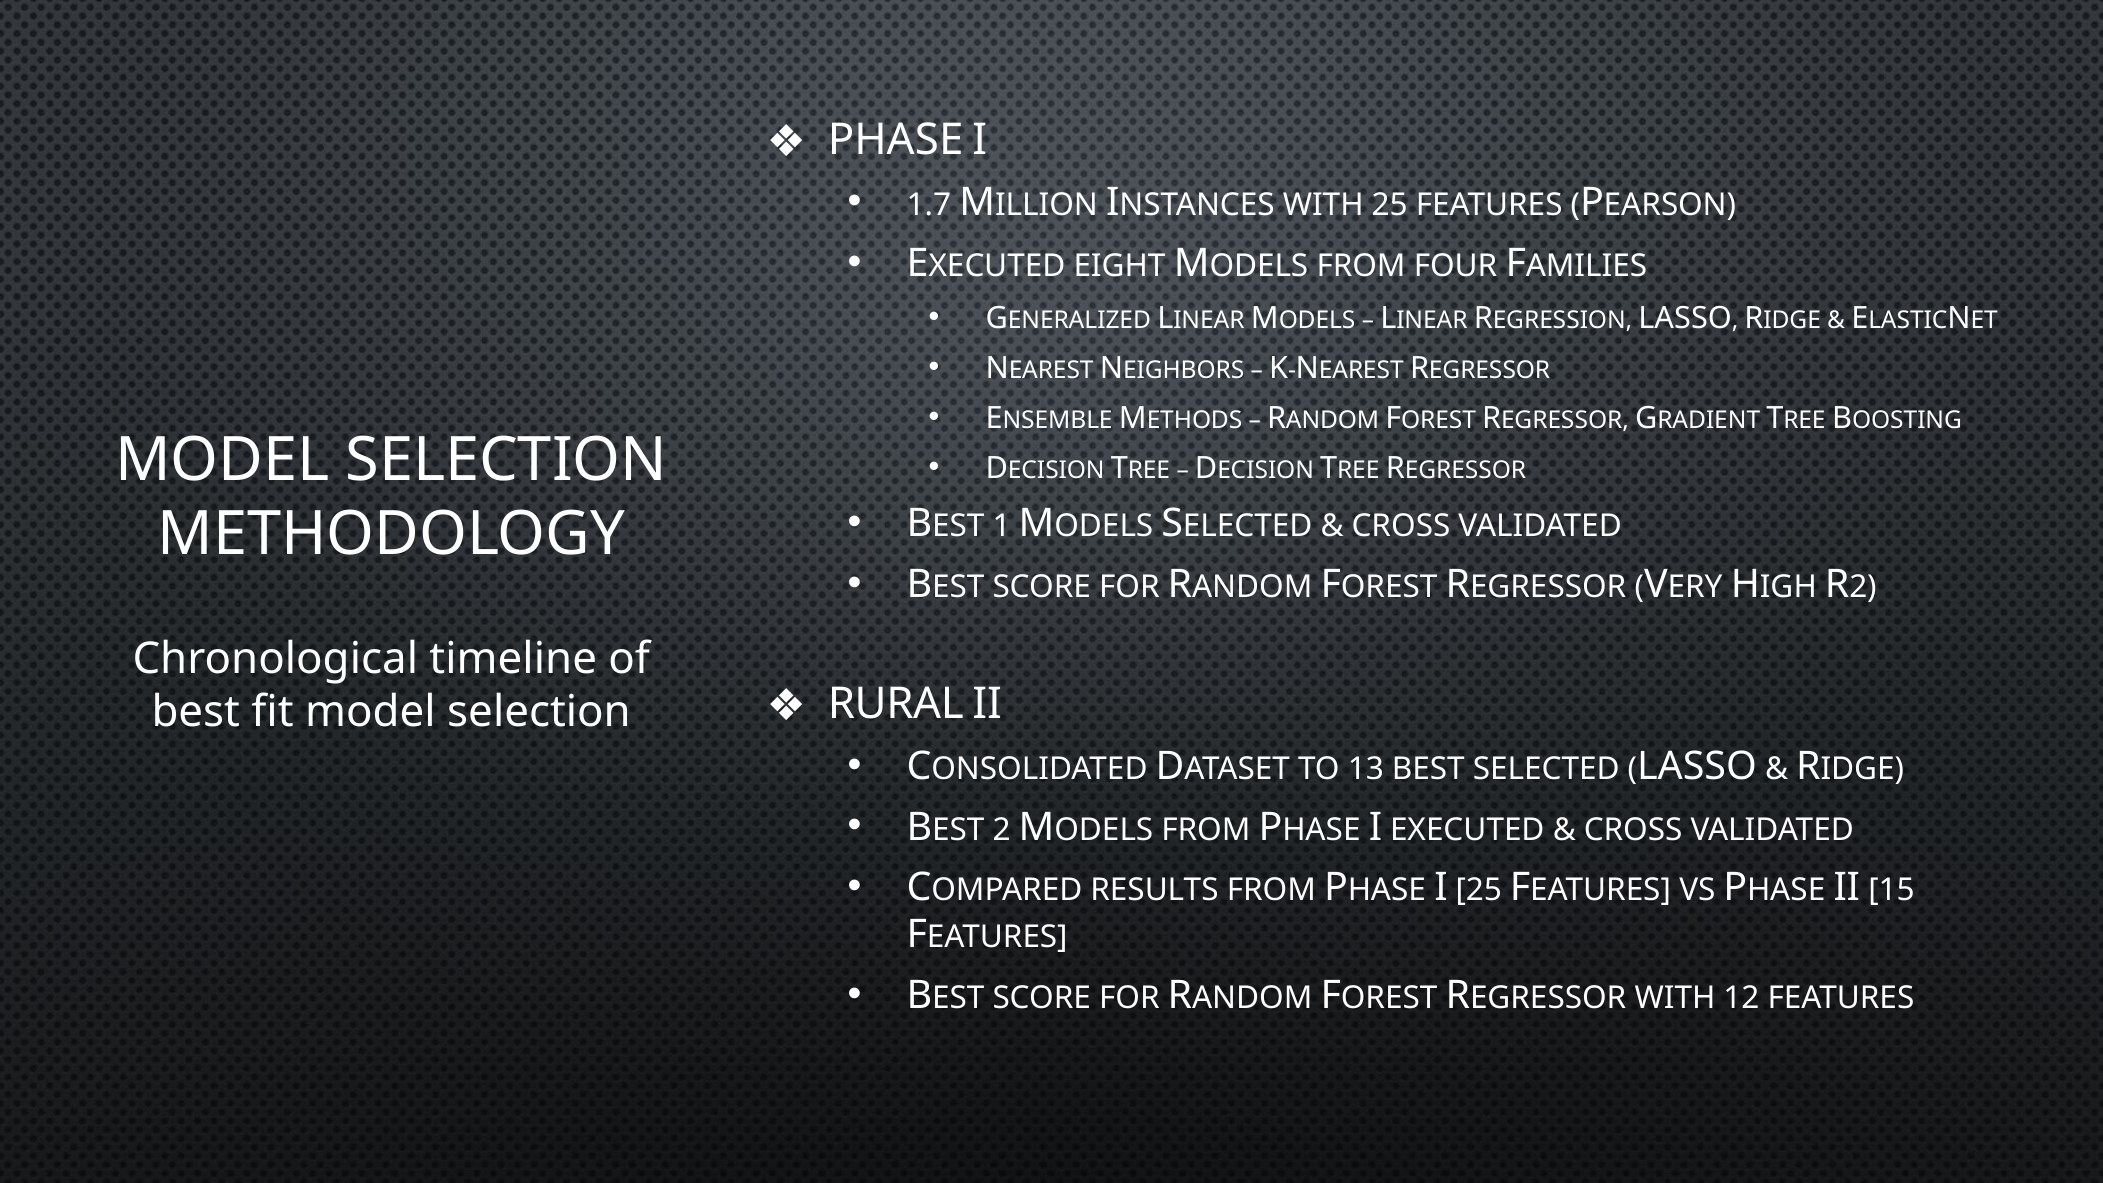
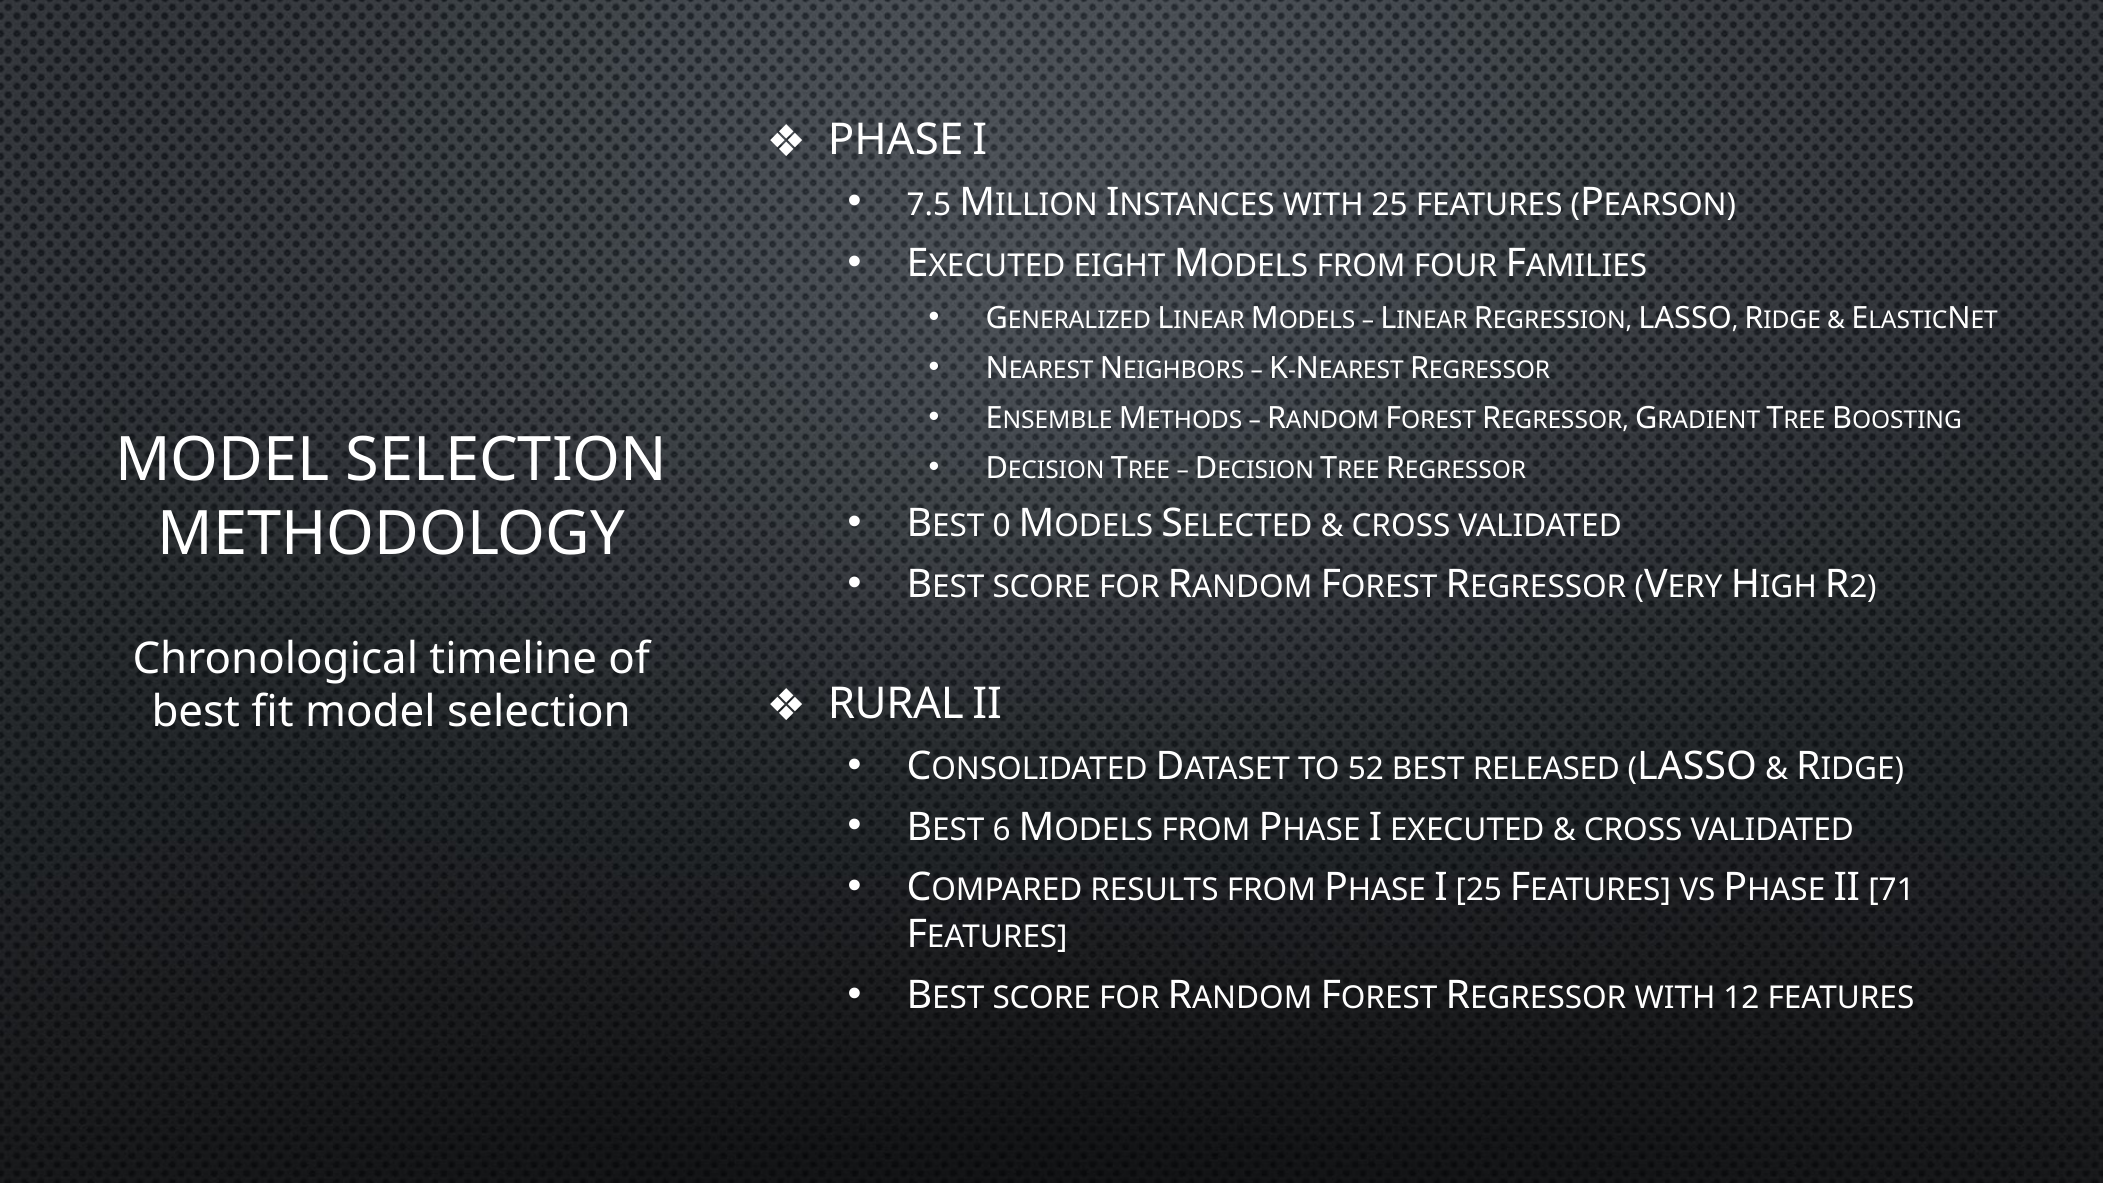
1.7: 1.7 -> 7.5
1: 1 -> 0
13: 13 -> 52
SELECTED: SELECTED -> RELEASED
2 at (1002, 830): 2 -> 6
15: 15 -> 71
